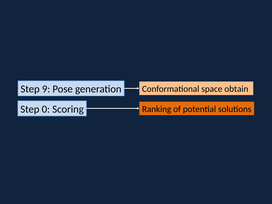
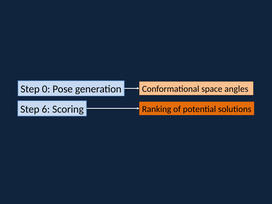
9: 9 -> 0
obtain: obtain -> angles
0: 0 -> 6
